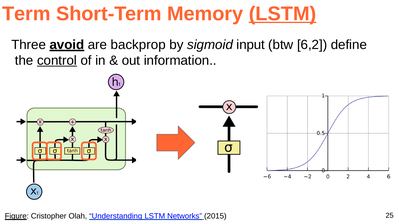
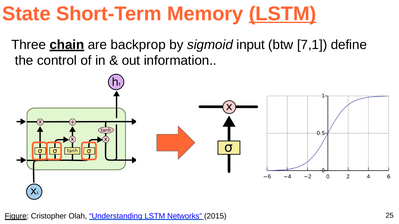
Term: Term -> State
avoid: avoid -> chain
6,2: 6,2 -> 7,1
control underline: present -> none
